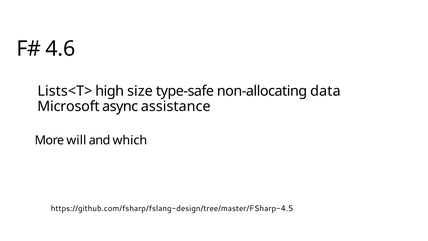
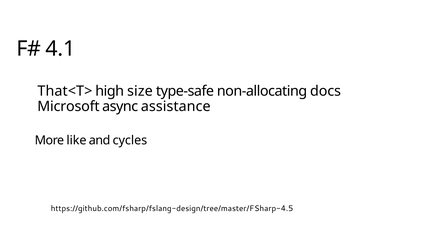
4.6: 4.6 -> 4.1
Lists<T>: Lists<T> -> That<T>
data: data -> docs
will: will -> like
which: which -> cycles
